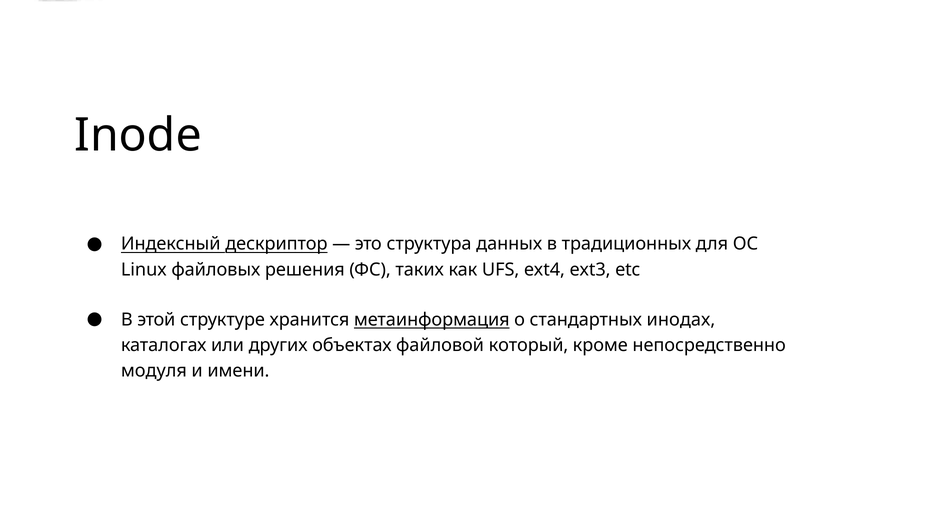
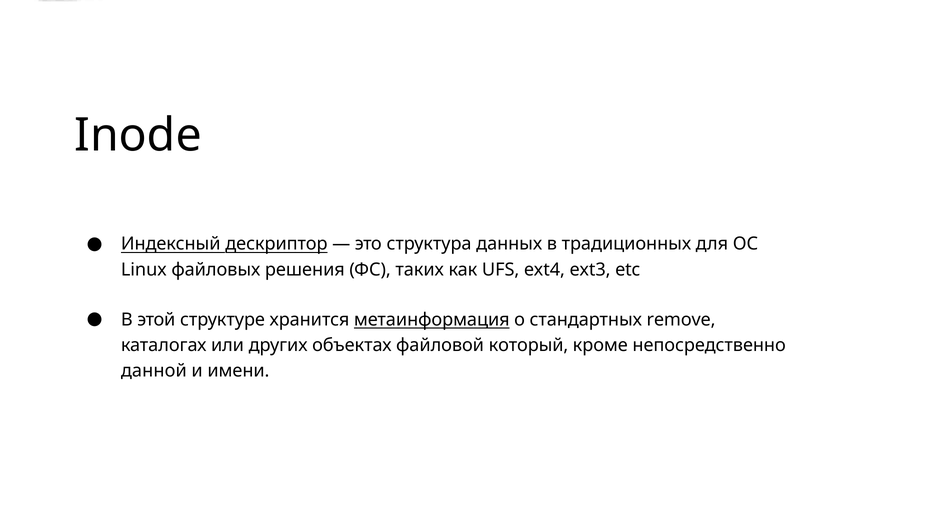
инодах: инодах -> remove
модуля: модуля -> данной
